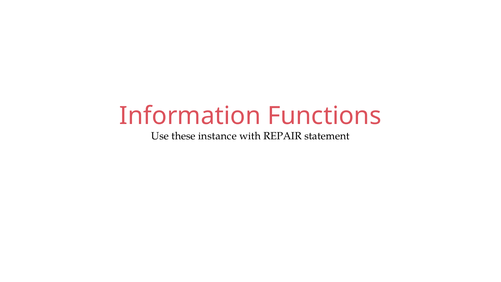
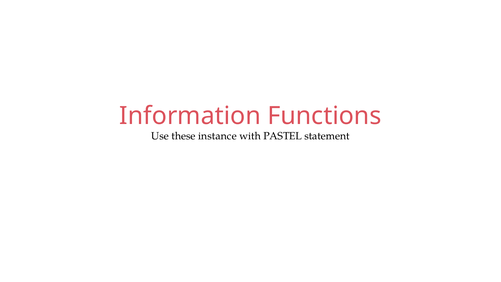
REPAIR: REPAIR -> PASTEL
